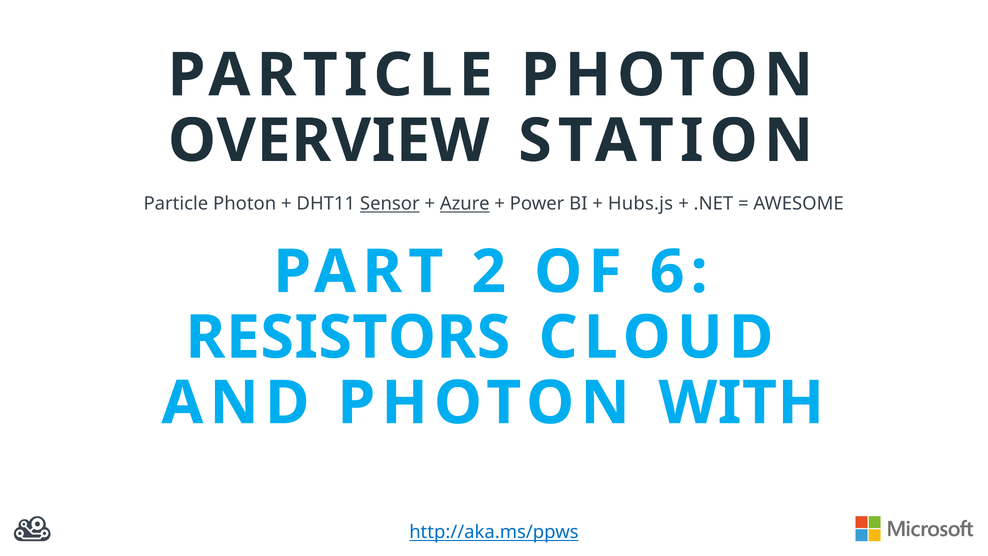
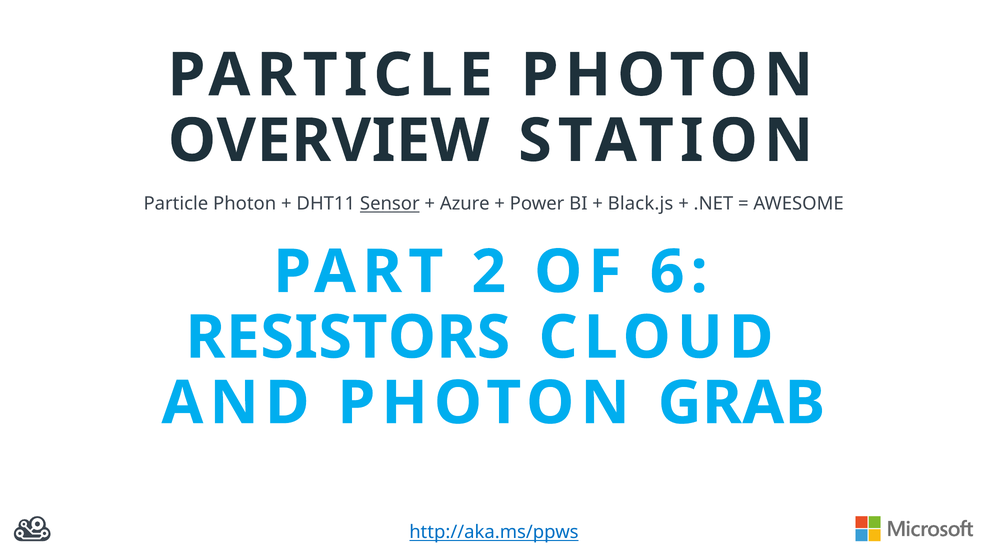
Azure underline: present -> none
Hubs.js: Hubs.js -> Black.js
WITH: WITH -> GRAB
